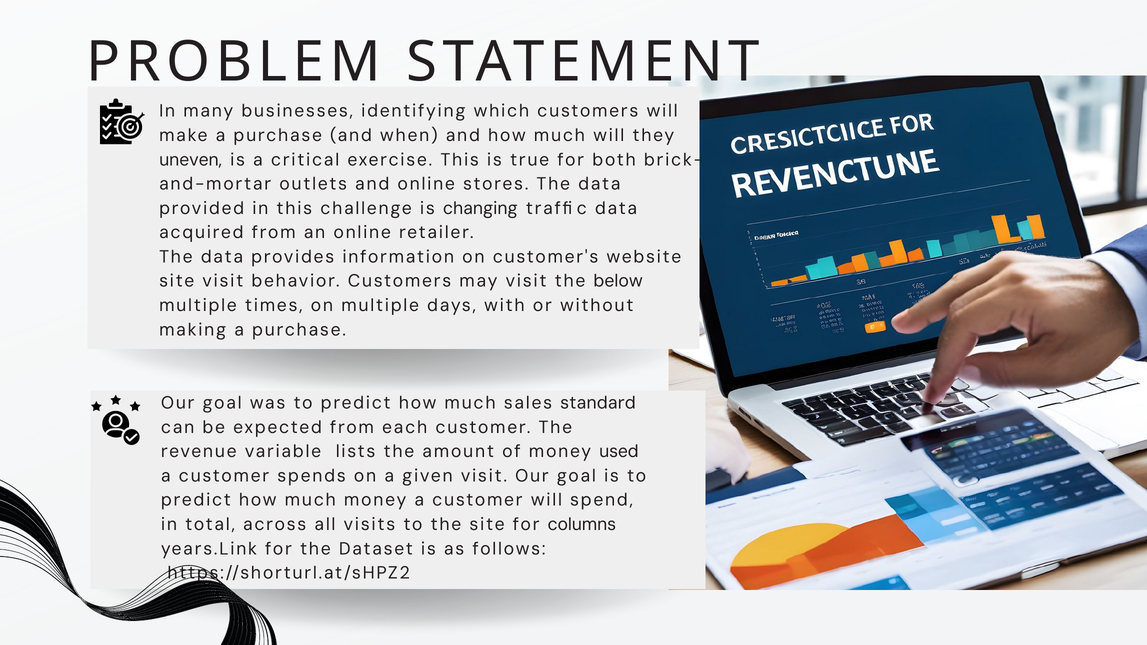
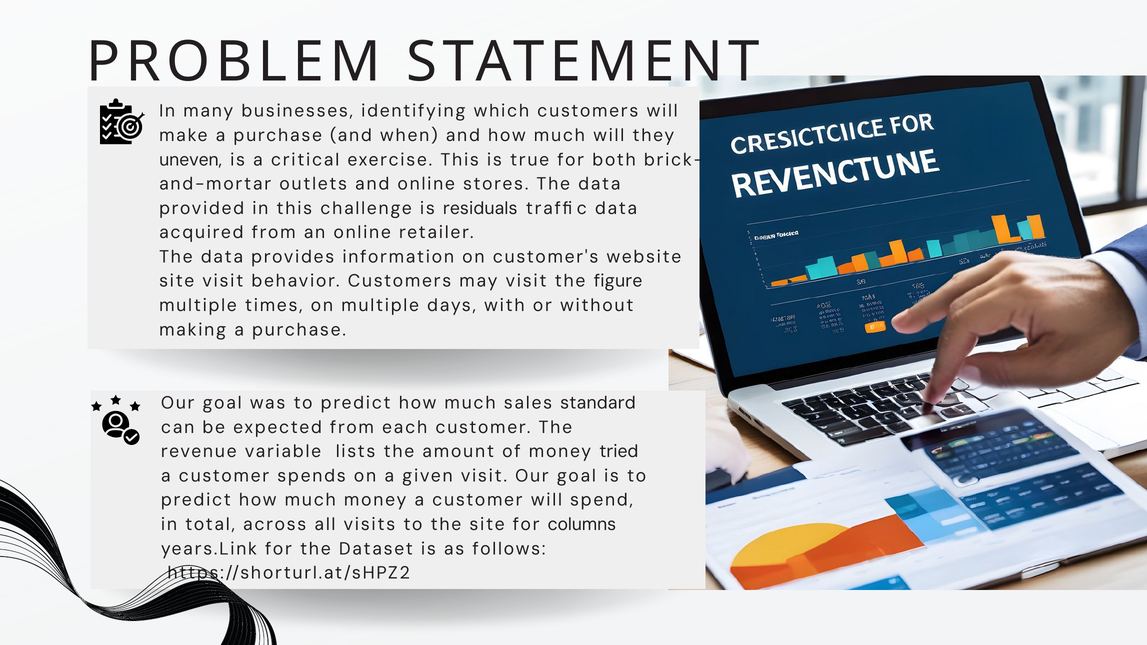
changing: changing -> residuals
below: below -> figure
used: used -> tried
